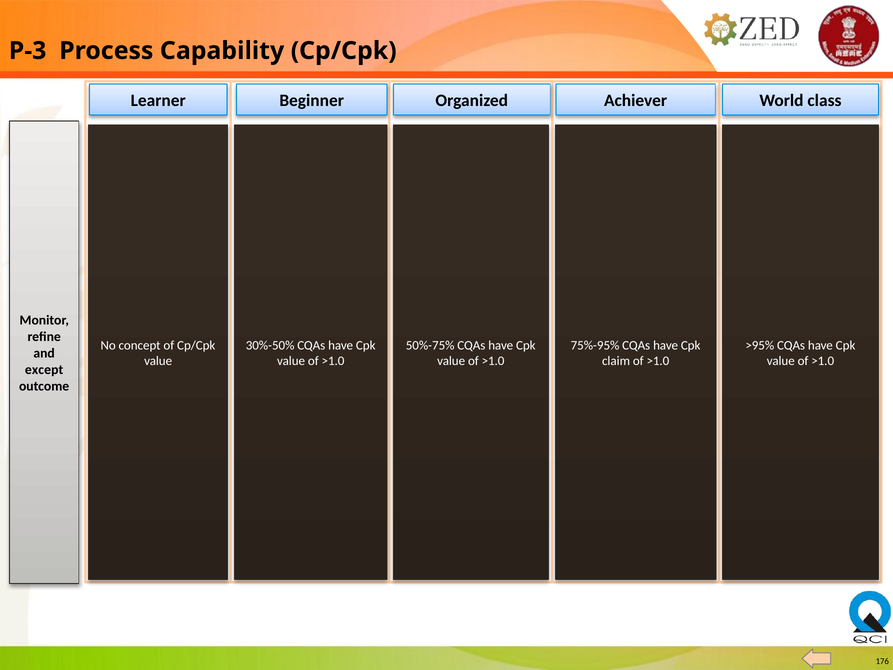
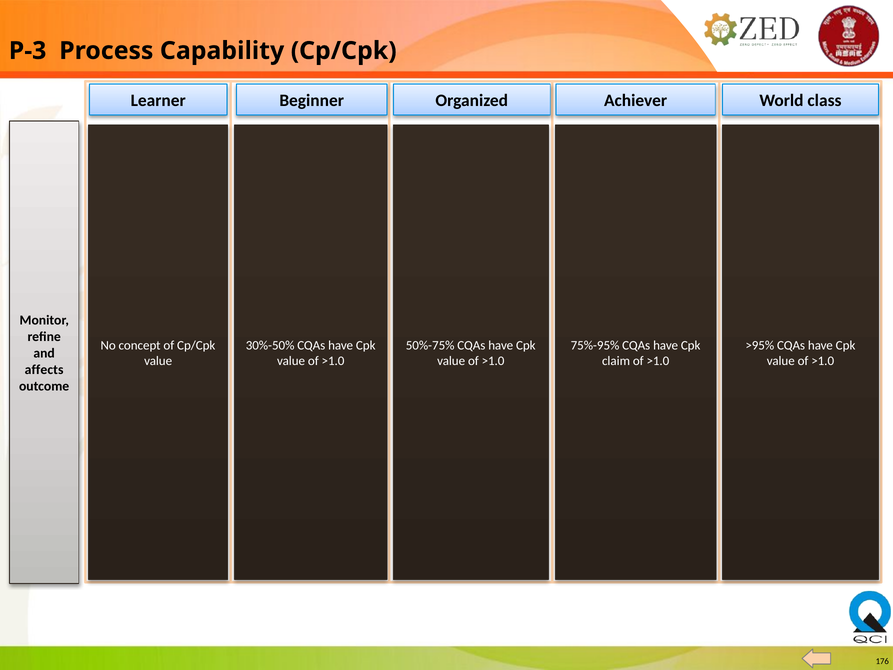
except: except -> affects
